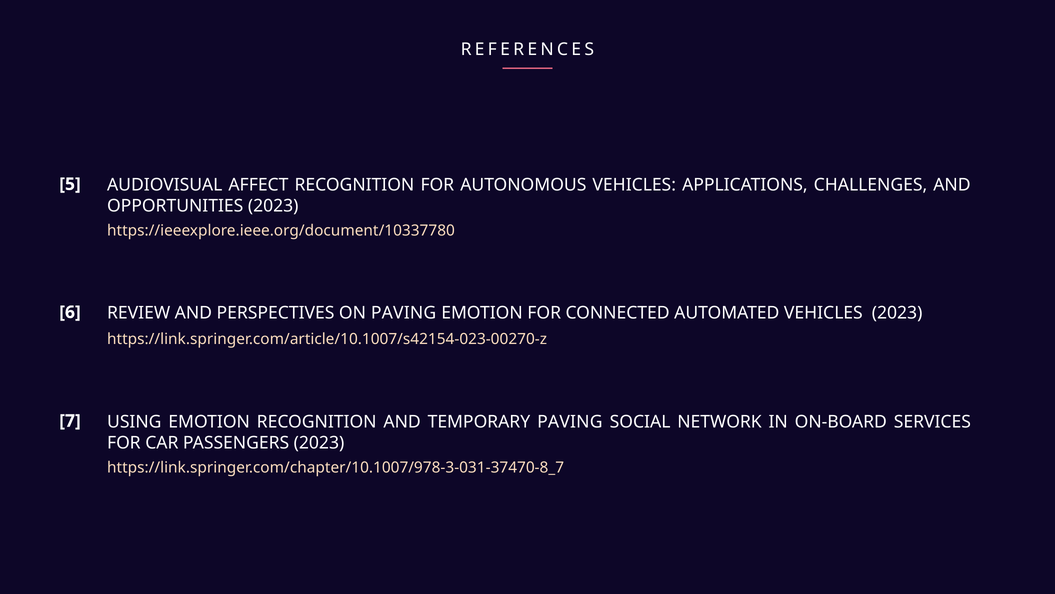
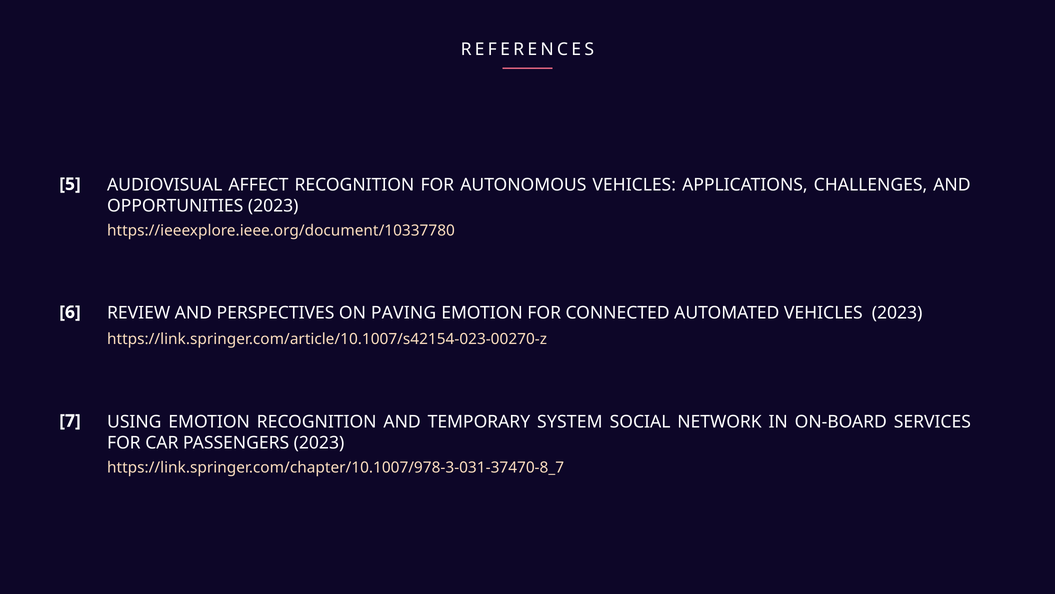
TEMPORARY PAVING: PAVING -> SYSTEM
